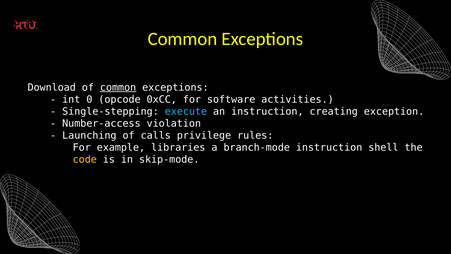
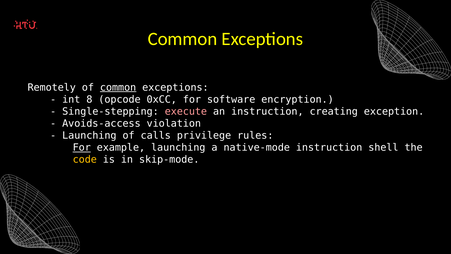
Download: Download -> Remotely
0: 0 -> 8
activities: activities -> encryption
execute colour: light blue -> pink
Number-access: Number-access -> Avoids-access
For at (82, 147) underline: none -> present
example libraries: libraries -> launching
branch-mode: branch-mode -> native-mode
